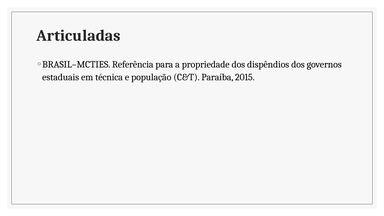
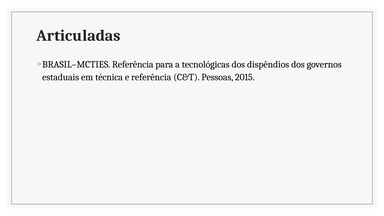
propriedade: propriedade -> tecnológicas
e população: população -> referência
Paraíba: Paraíba -> Pessoas
